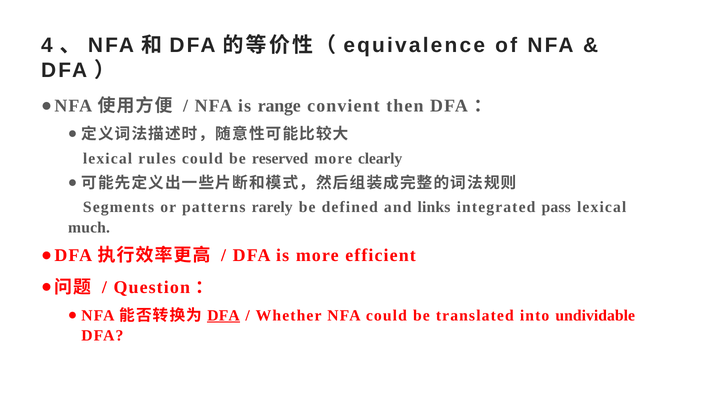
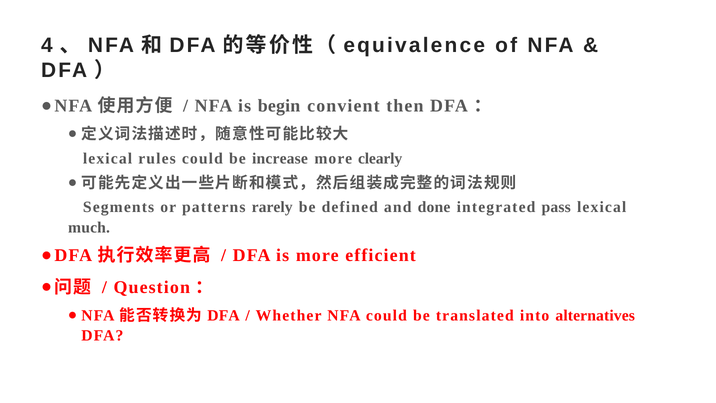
range: range -> begin
reserved: reserved -> increase
links: links -> done
DFA at (224, 315) underline: present -> none
undividable: undividable -> alternatives
